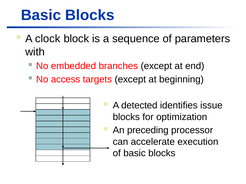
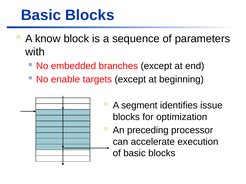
clock: clock -> know
access: access -> enable
detected: detected -> segment
